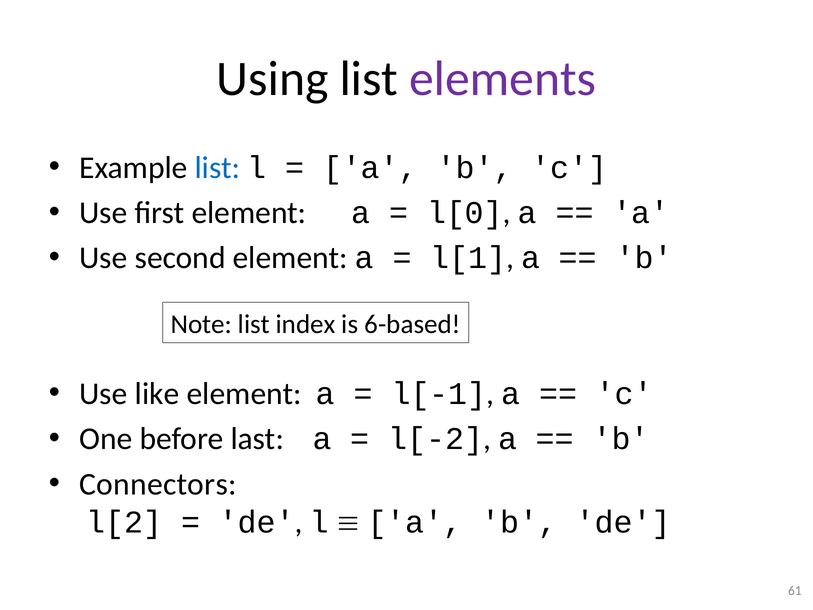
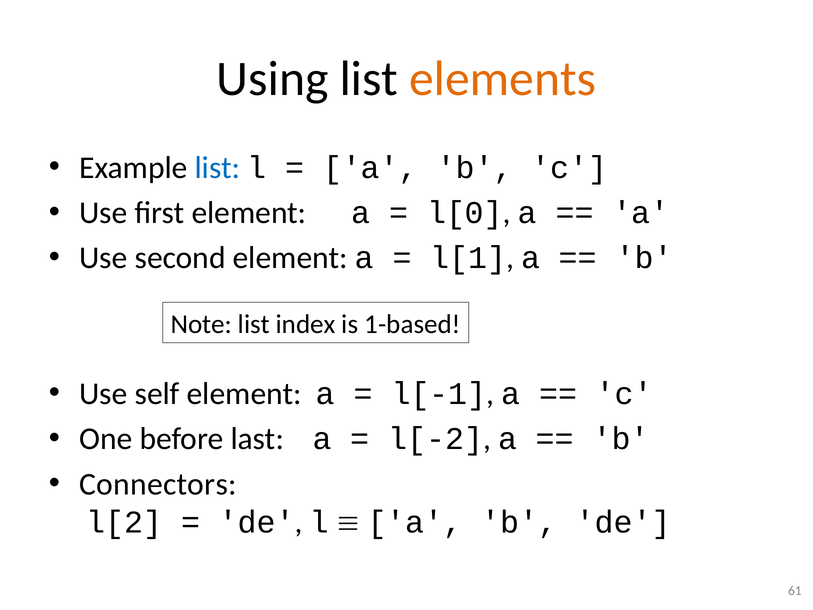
elements colour: purple -> orange
6-based: 6-based -> 1-based
like: like -> self
